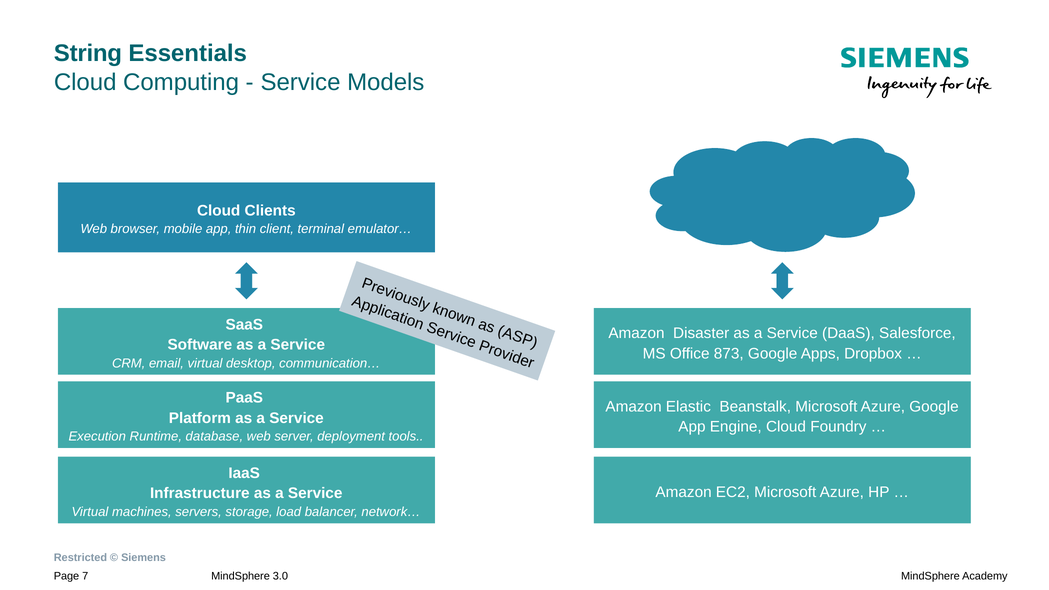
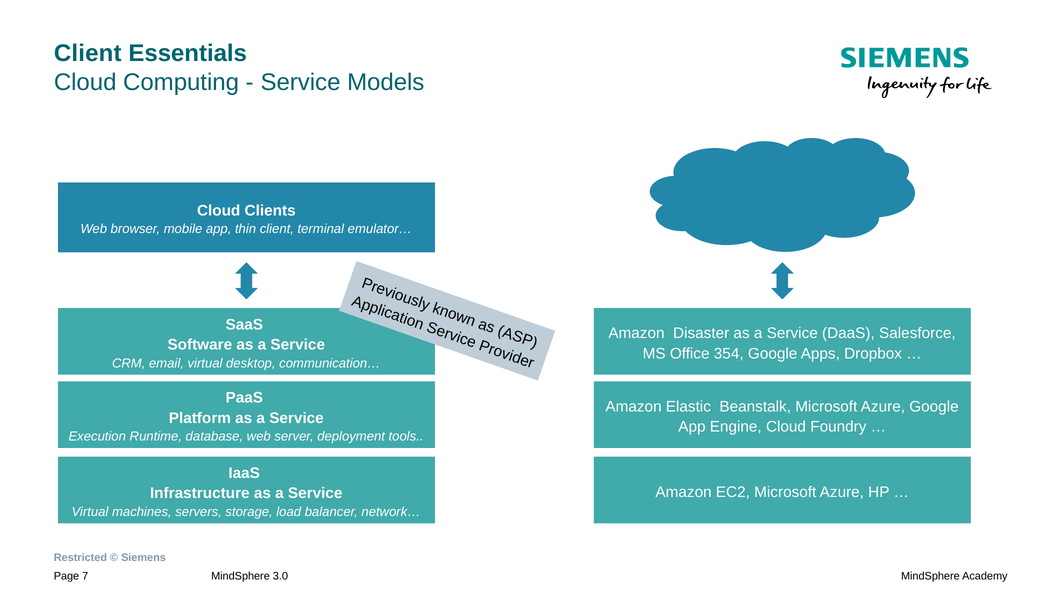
String at (88, 53): String -> Client
873: 873 -> 354
